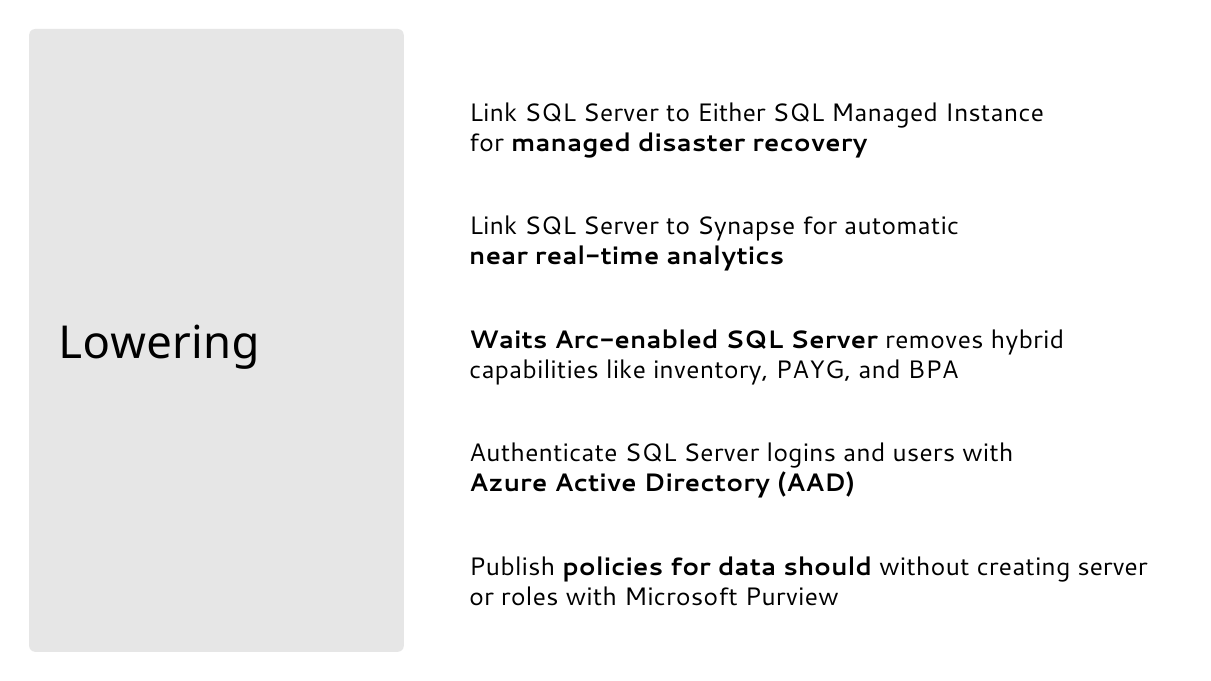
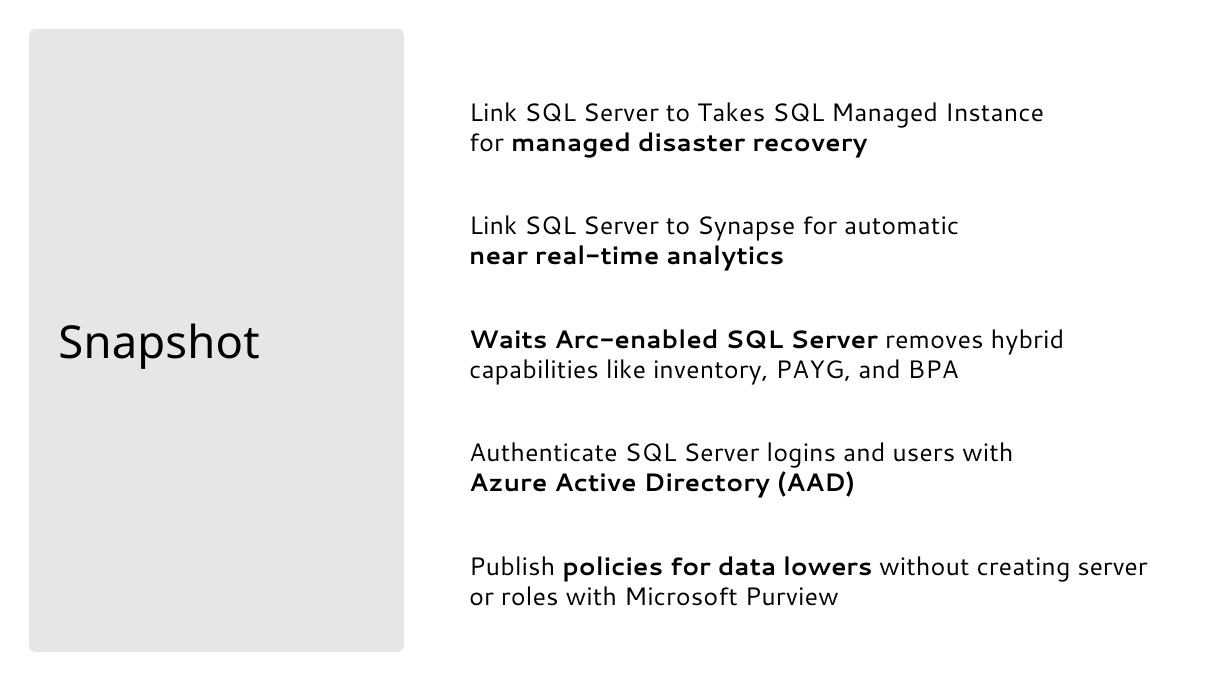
Either: Either -> Takes
Lowering: Lowering -> Snapshot
should: should -> lowers
